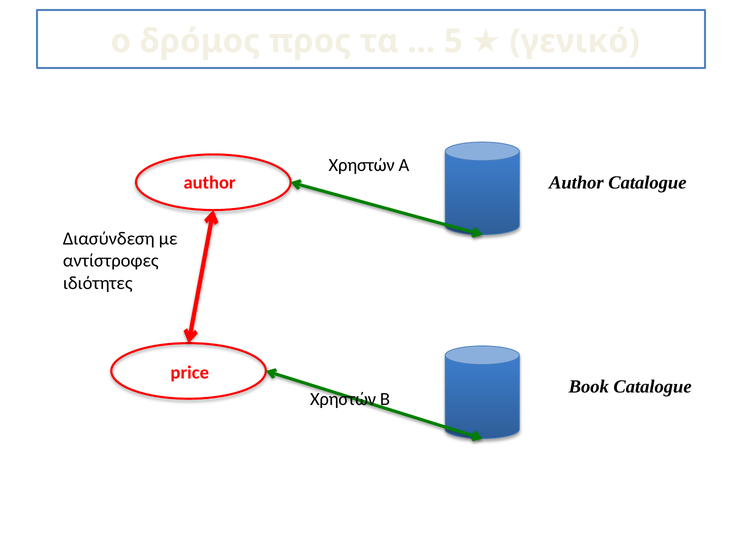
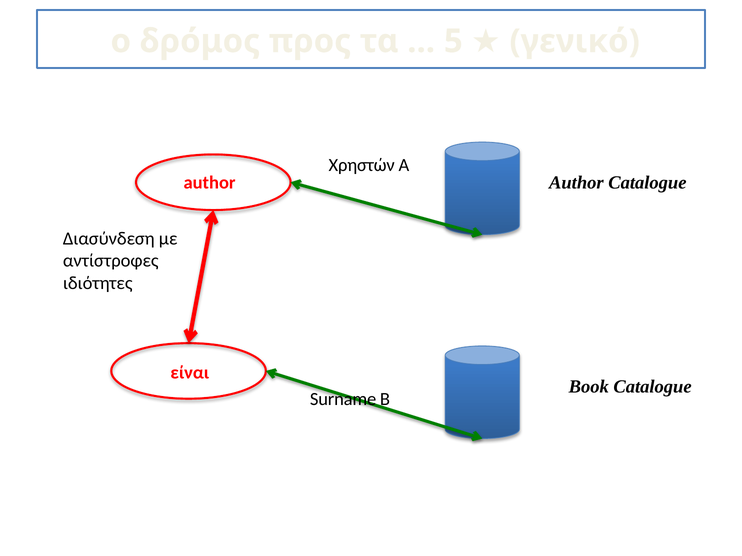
price: price -> είναι
Χρηστών at (343, 399): Χρηστών -> Surname
